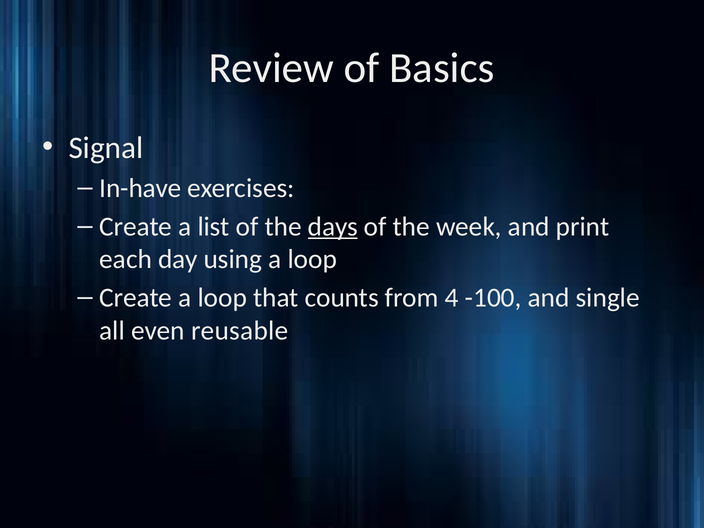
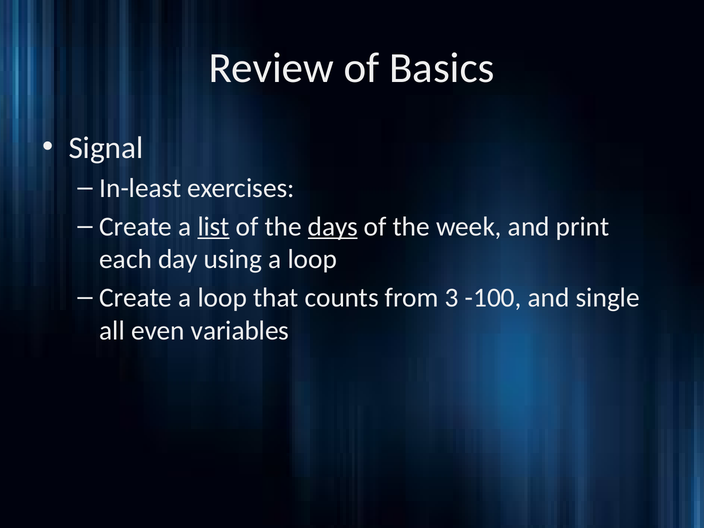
In-have: In-have -> In-least
list underline: none -> present
4: 4 -> 3
reusable: reusable -> variables
